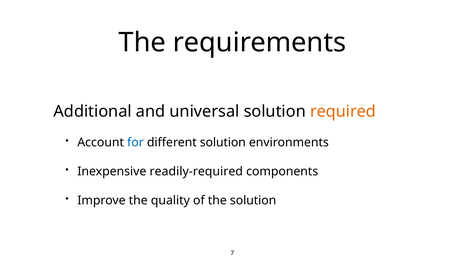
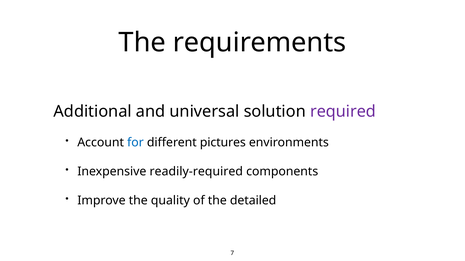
required colour: orange -> purple
different solution: solution -> pictures
the solution: solution -> detailed
